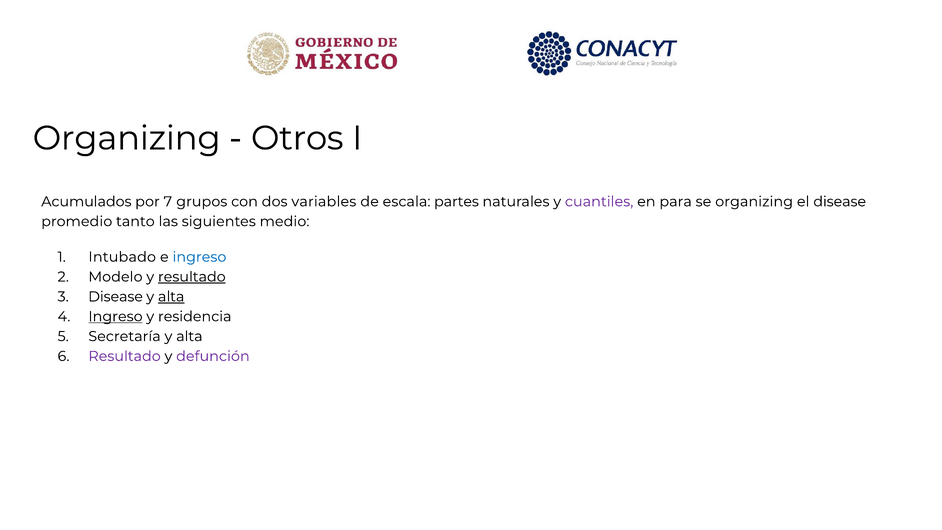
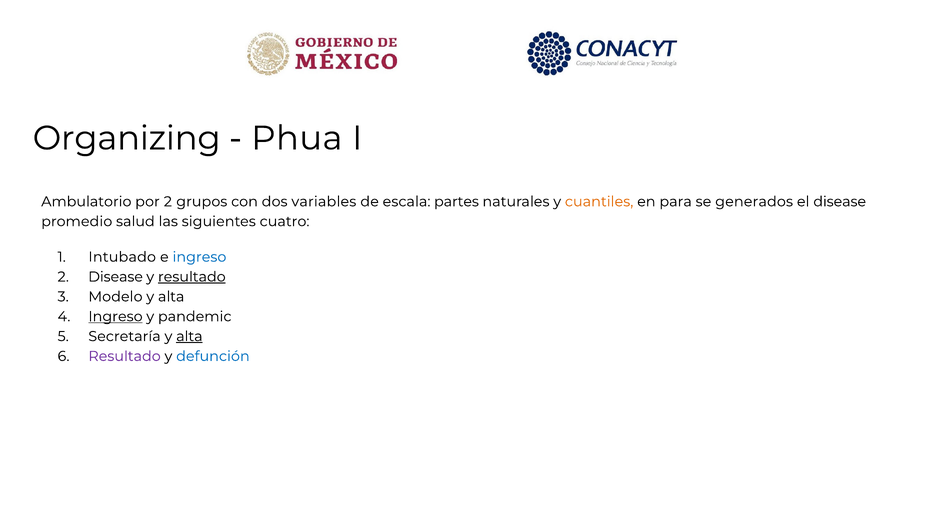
Otros: Otros -> Phua
Acumulados: Acumulados -> Ambulatorio
por 7: 7 -> 2
cuantiles colour: purple -> orange
se organizing: organizing -> generados
tanto: tanto -> salud
medio: medio -> cuatro
Modelo at (115, 277): Modelo -> Disease
Disease at (116, 297): Disease -> Modelo
alta at (171, 297) underline: present -> none
residencia: residencia -> pandemic
alta at (189, 336) underline: none -> present
defunción colour: purple -> blue
